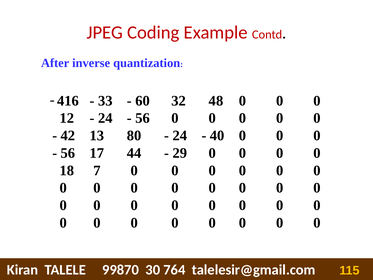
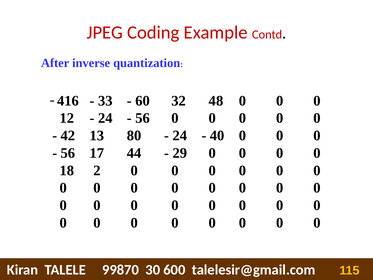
7: 7 -> 2
764: 764 -> 600
